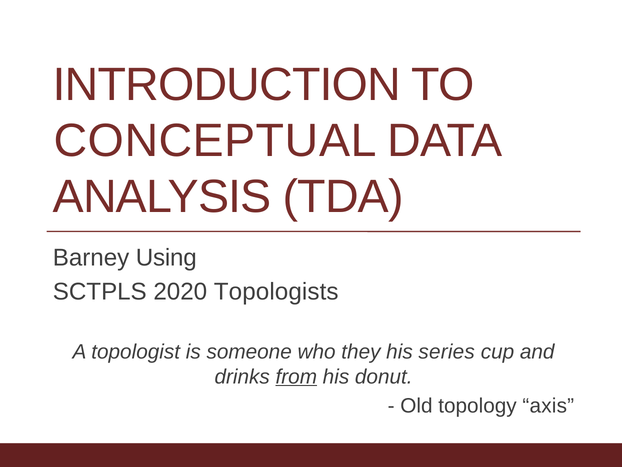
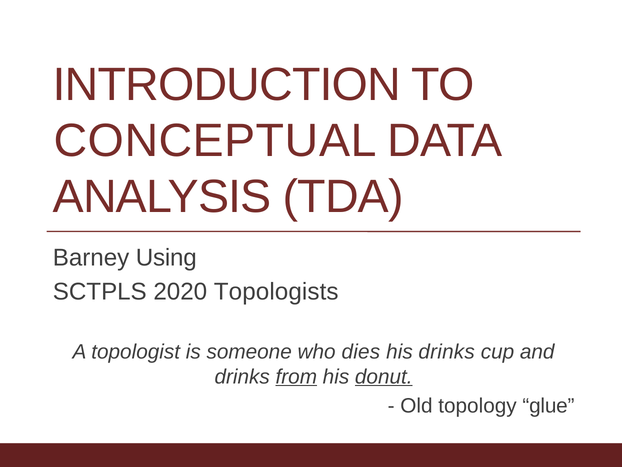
they: they -> dies
his series: series -> drinks
donut underline: none -> present
axis: axis -> glue
